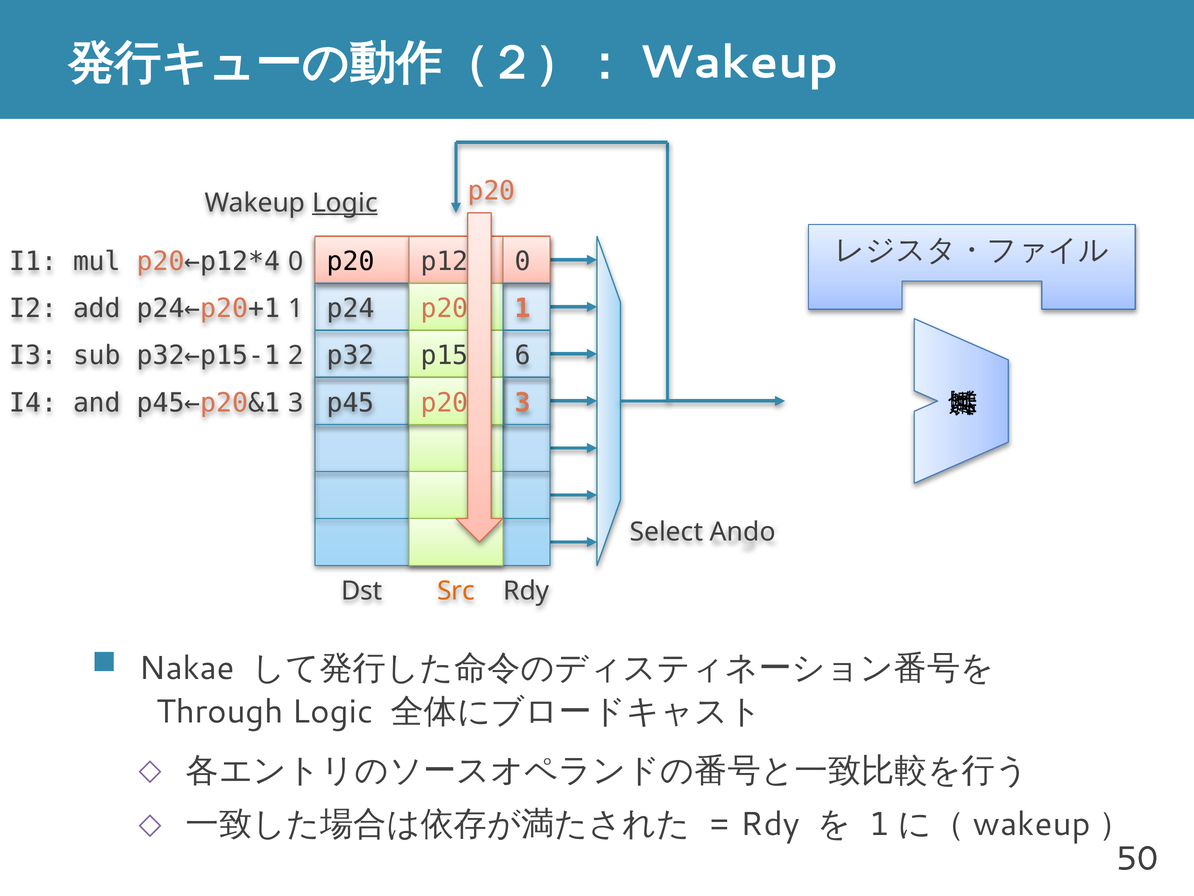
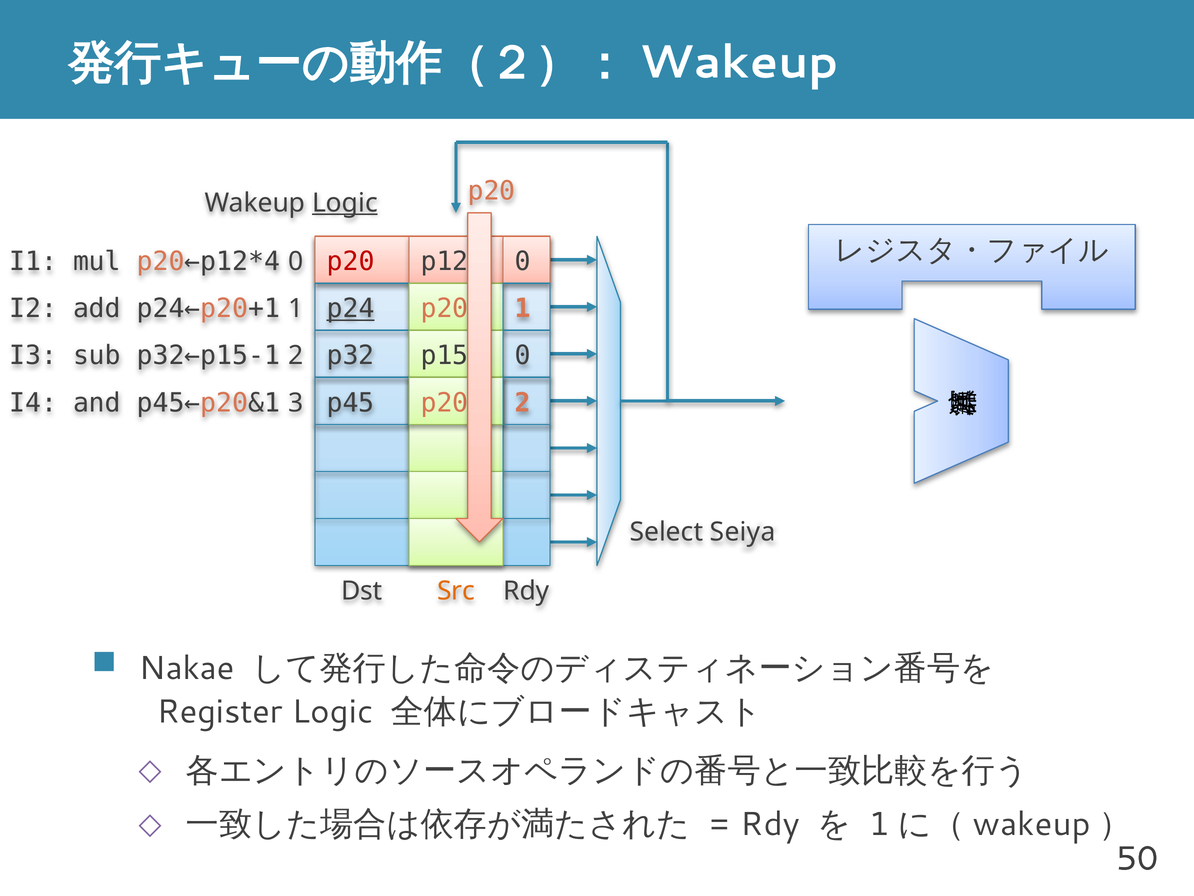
p20 at (351, 261) colour: black -> red
p24 underline: none -> present
6 at (523, 356): 6 -> 0
3 at (523, 403): 3 -> 2
Ando: Ando -> Seiya
Through: Through -> Register
